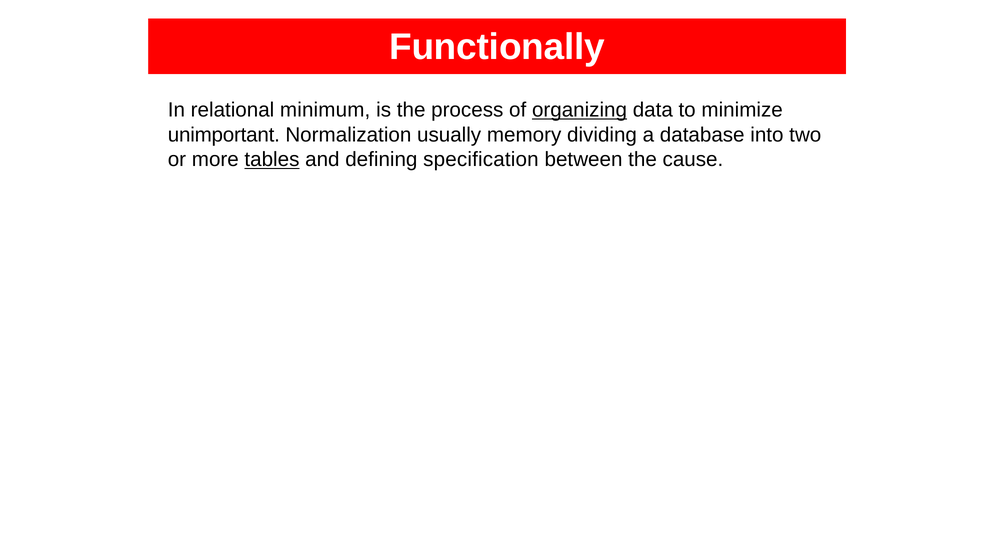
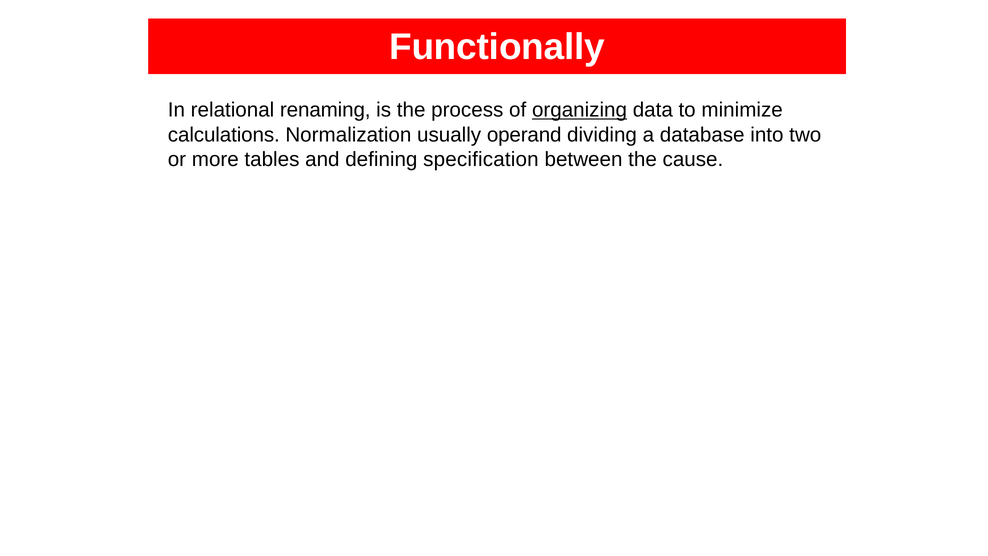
minimum: minimum -> renaming
unimportant: unimportant -> calculations
memory: memory -> operand
tables underline: present -> none
